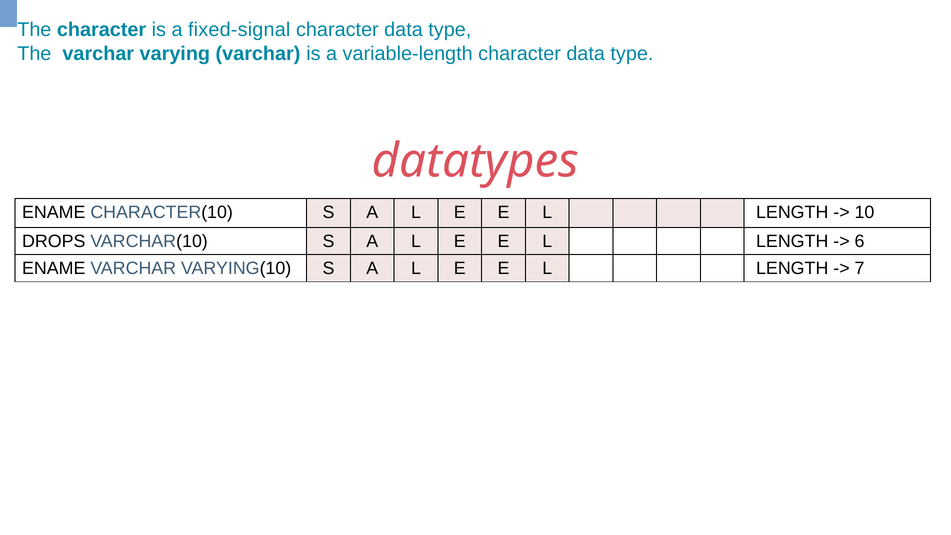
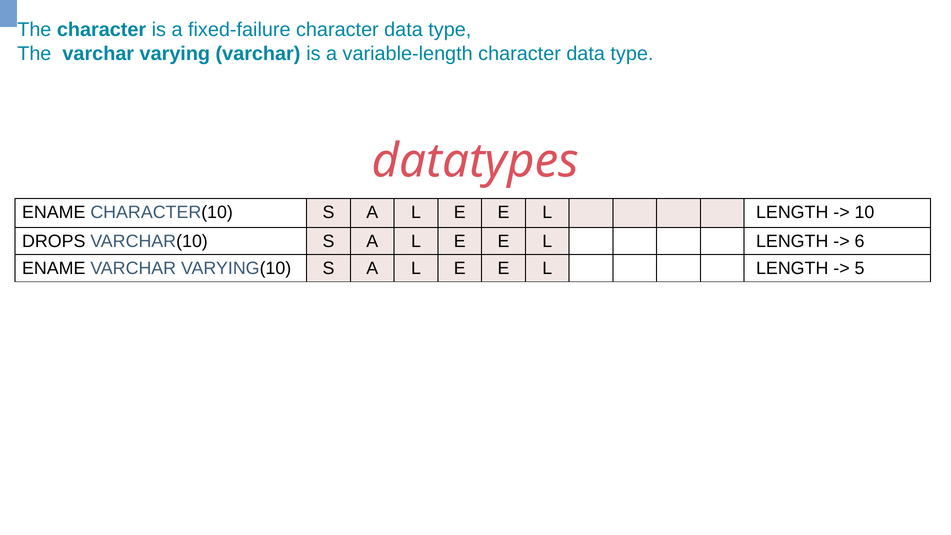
fixed-signal: fixed-signal -> fixed-failure
7: 7 -> 5
